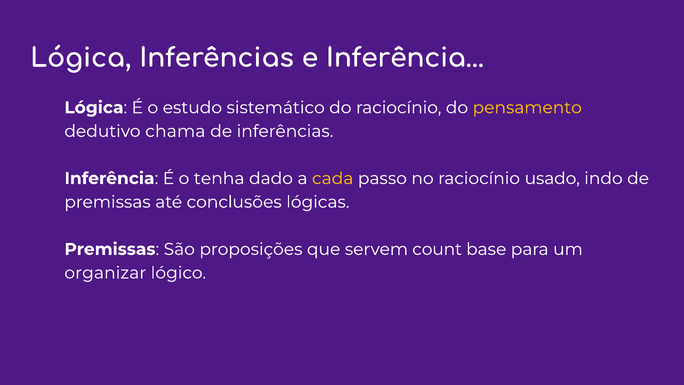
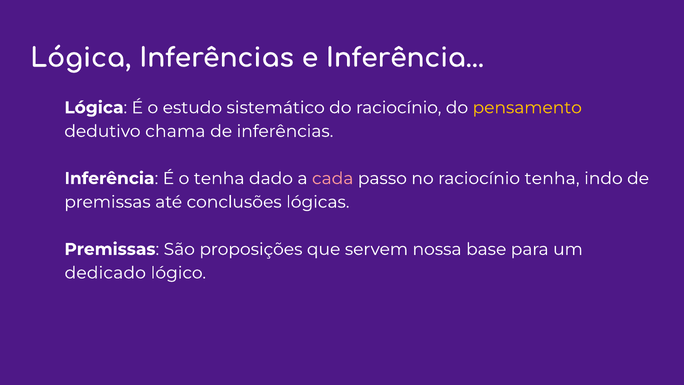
cada colour: yellow -> pink
raciocínio usado: usado -> tenha
count: count -> nossa
organizar: organizar -> dedicado
